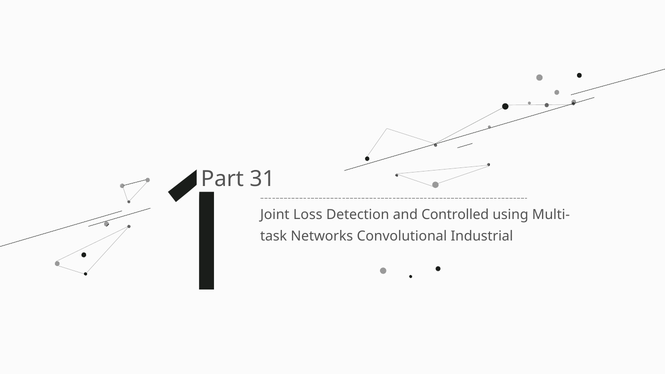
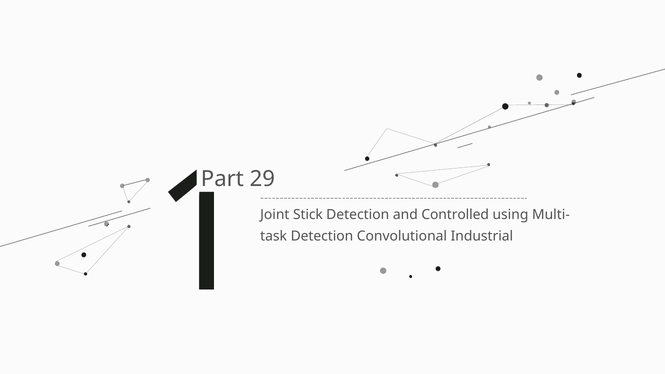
31: 31 -> 29
Loss: Loss -> Stick
Networks at (322, 236): Networks -> Detection
